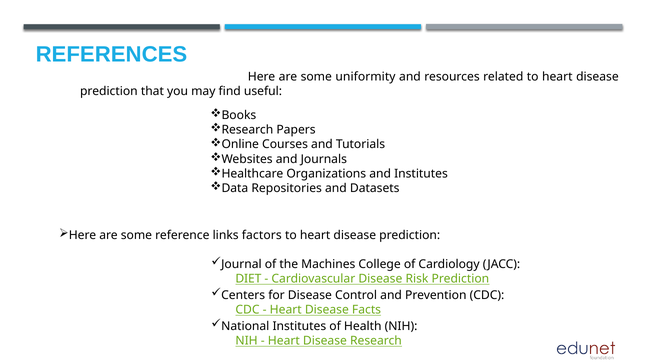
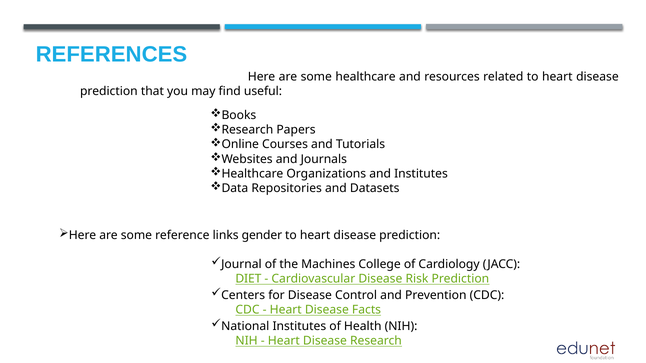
some uniformity: uniformity -> healthcare
factors: factors -> gender
